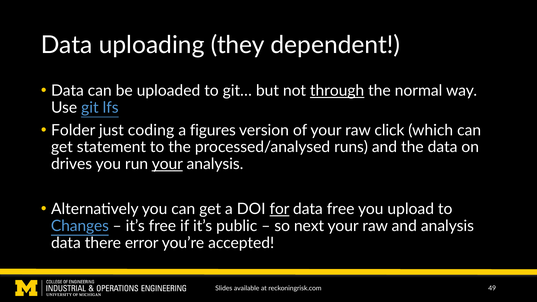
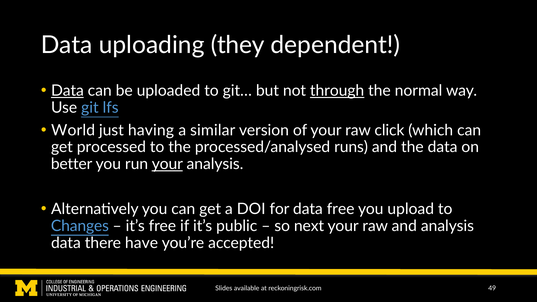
Data at (67, 91) underline: none -> present
Folder: Folder -> World
coding: coding -> having
figures: figures -> similar
statement: statement -> processed
drives: drives -> better
for underline: present -> none
error: error -> have
